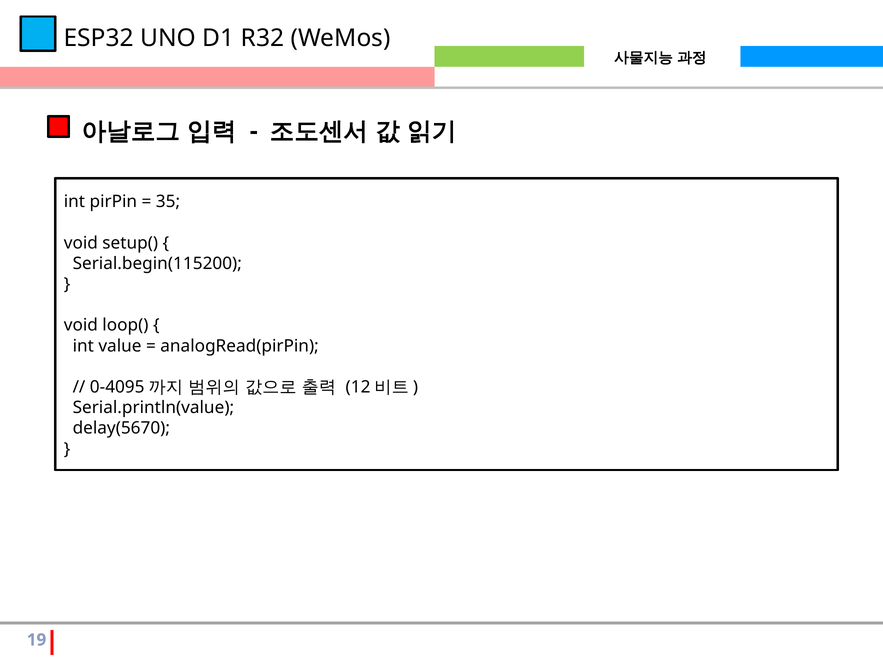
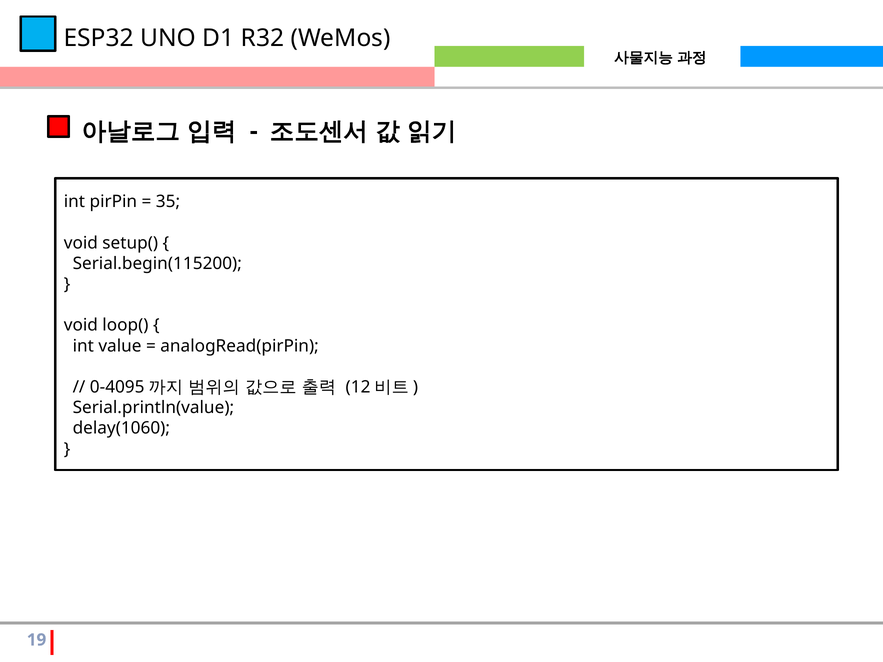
delay(5670: delay(5670 -> delay(1060
